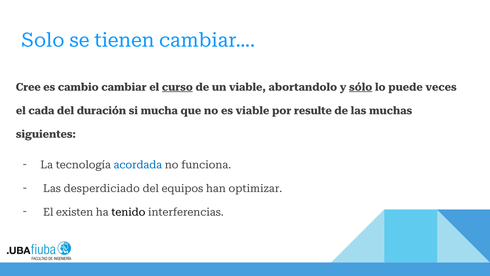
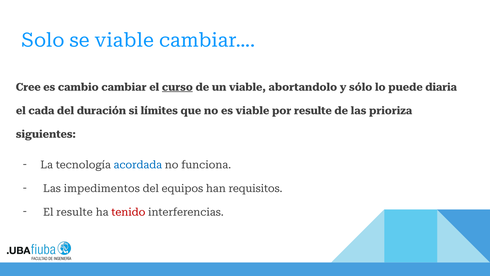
se tienen: tienen -> viable
sólo underline: present -> none
veces: veces -> diaria
mucha: mucha -> límites
muchas: muchas -> prioriza
desperdiciado: desperdiciado -> impedimentos
optimizar: optimizar -> requisitos
El existen: existen -> resulte
tenido colour: black -> red
